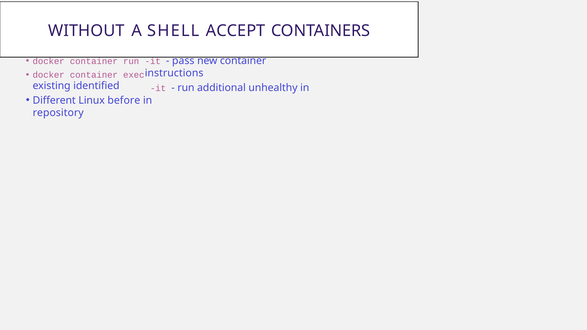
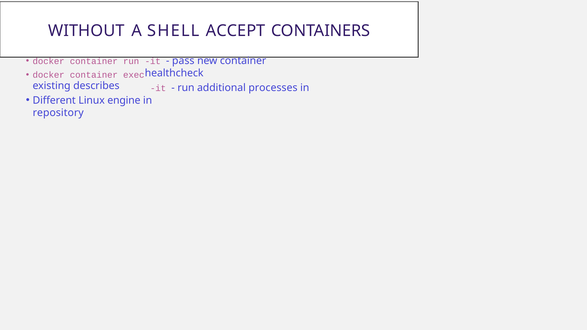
instructions: instructions -> healthcheck
identified: identified -> describes
unhealthy: unhealthy -> processes
before: before -> engine
